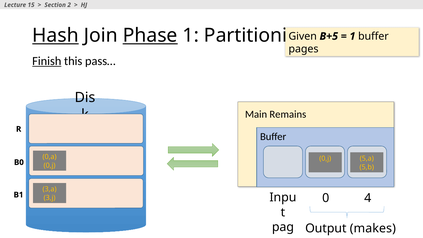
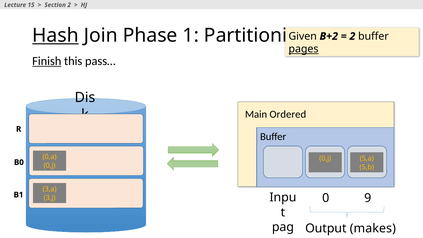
Phase underline: present -> none
B+5: B+5 -> B+2
1 at (352, 36): 1 -> 2
pages at (304, 49) underline: none -> present
Remains: Remains -> Ordered
4: 4 -> 9
